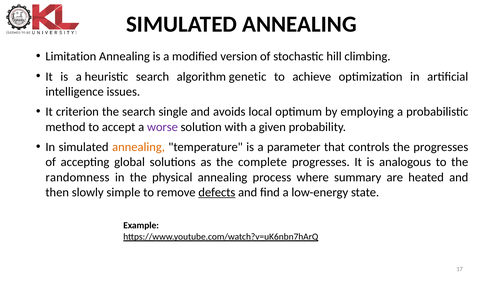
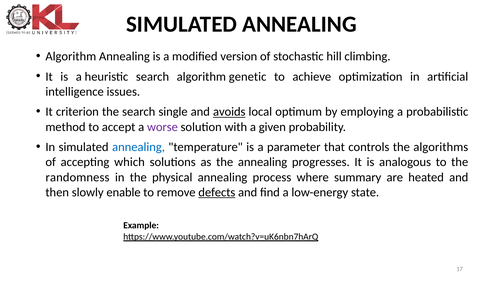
Limitation at (71, 56): Limitation -> Algorithm
avoids underline: none -> present
annealing at (139, 147) colour: orange -> blue
the progresses: progresses -> algorithms
global: global -> which
the complete: complete -> annealing
simple: simple -> enable
